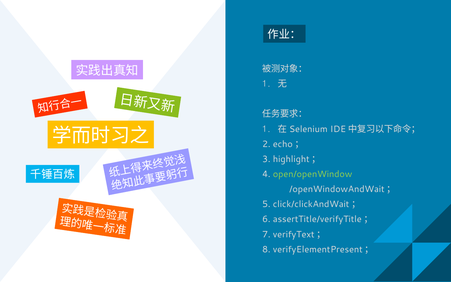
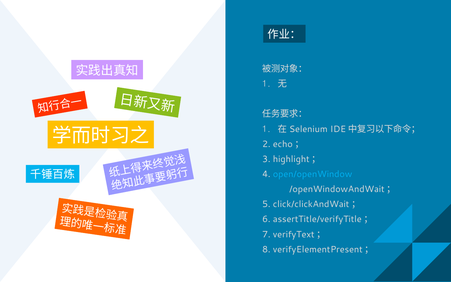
open/openWindow colour: light green -> light blue
